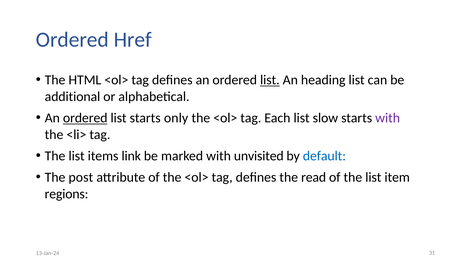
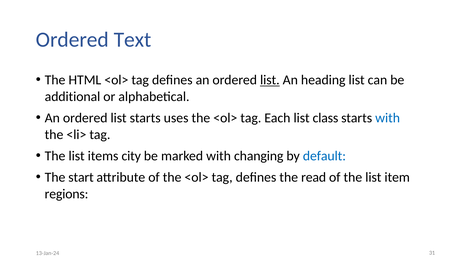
Href: Href -> Text
ordered at (85, 118) underline: present -> none
only: only -> uses
slow: slow -> class
with at (388, 118) colour: purple -> blue
link: link -> city
unvisited: unvisited -> changing
post: post -> start
